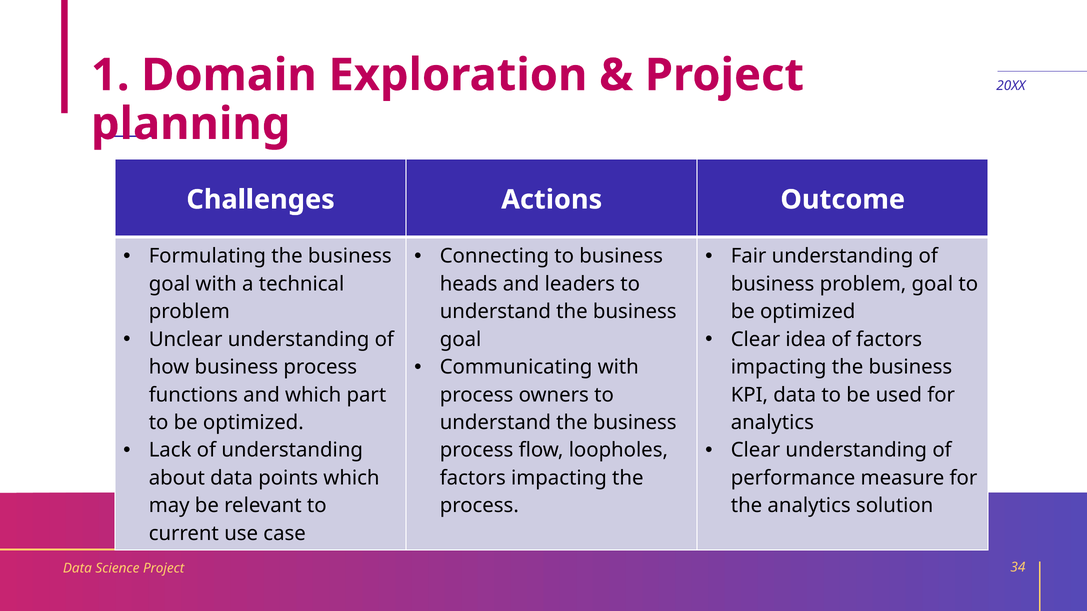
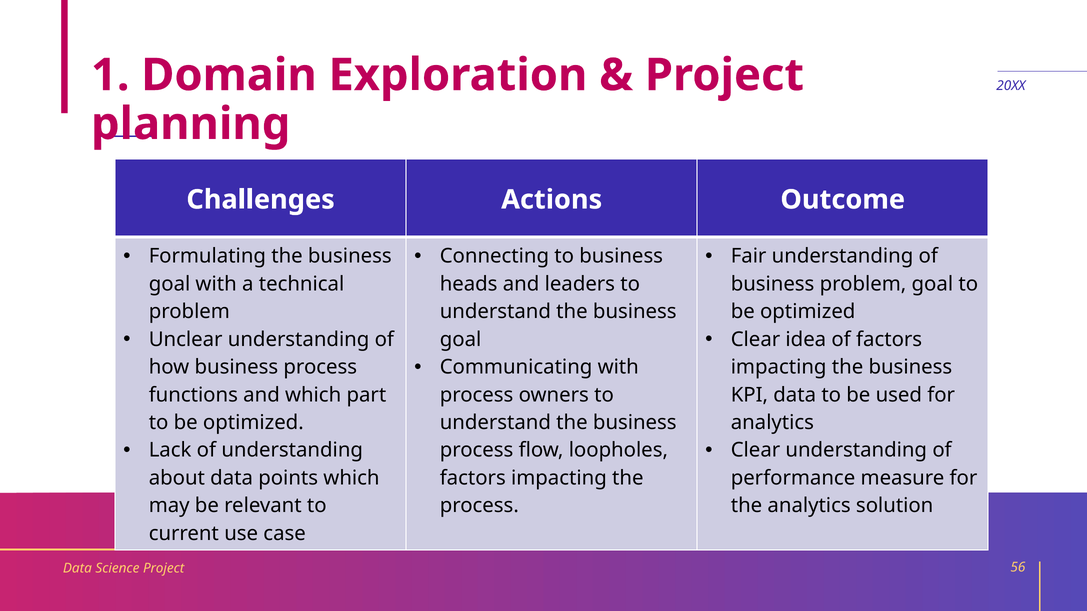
34: 34 -> 56
